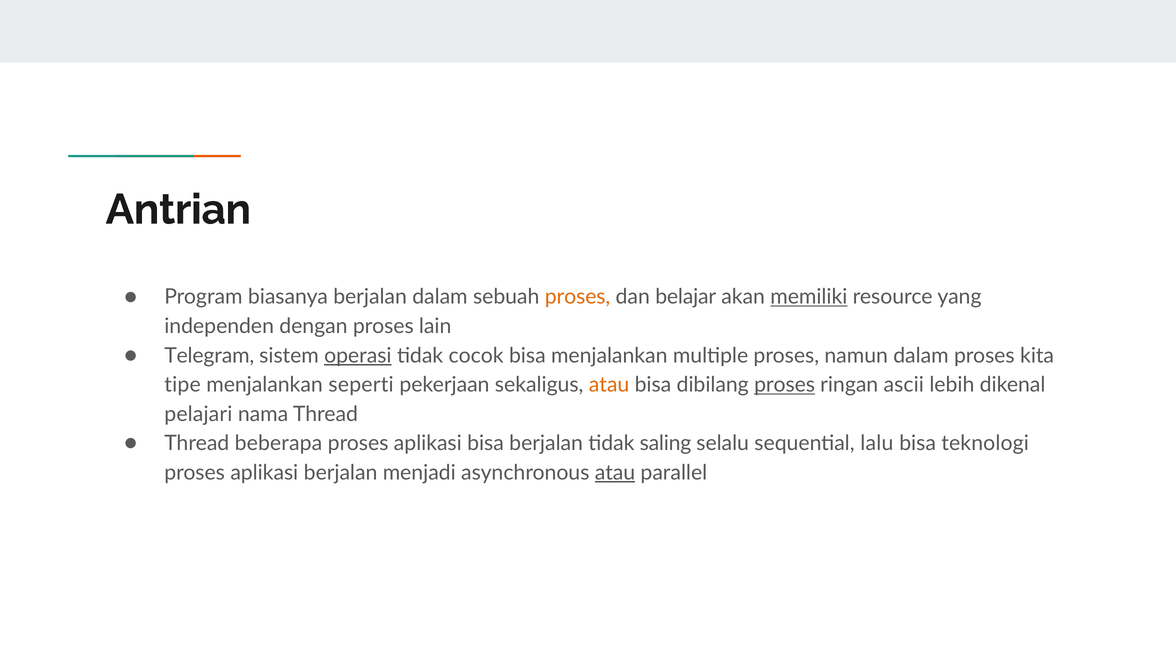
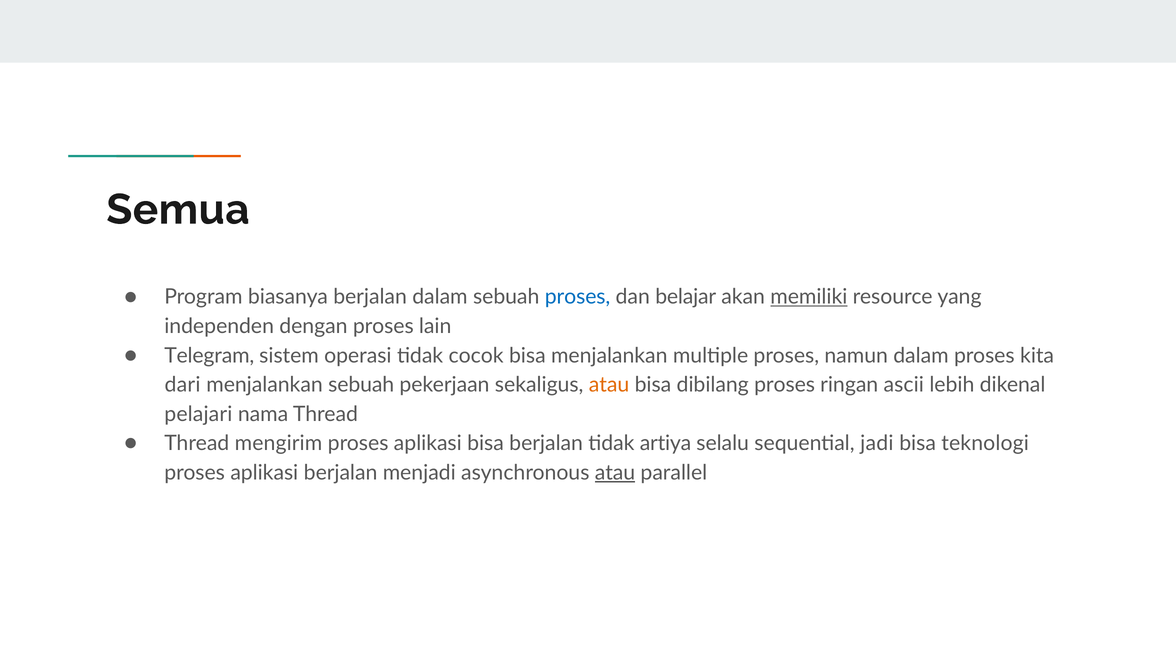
Antrian: Antrian -> Semua
proses at (578, 297) colour: orange -> blue
operasi underline: present -> none
tipe: tipe -> dari
menjalankan seperti: seperti -> sebuah
proses at (785, 385) underline: present -> none
beberapa: beberapa -> mengirim
saling: saling -> artiya
lalu: lalu -> jadi
